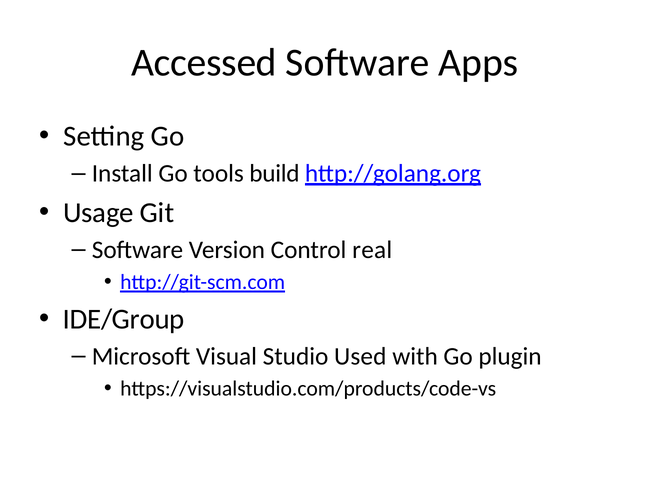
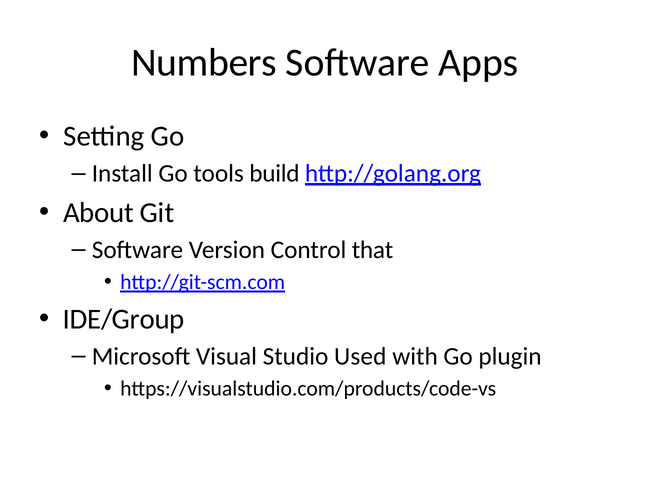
Accessed: Accessed -> Numbers
Usage: Usage -> About
real: real -> that
